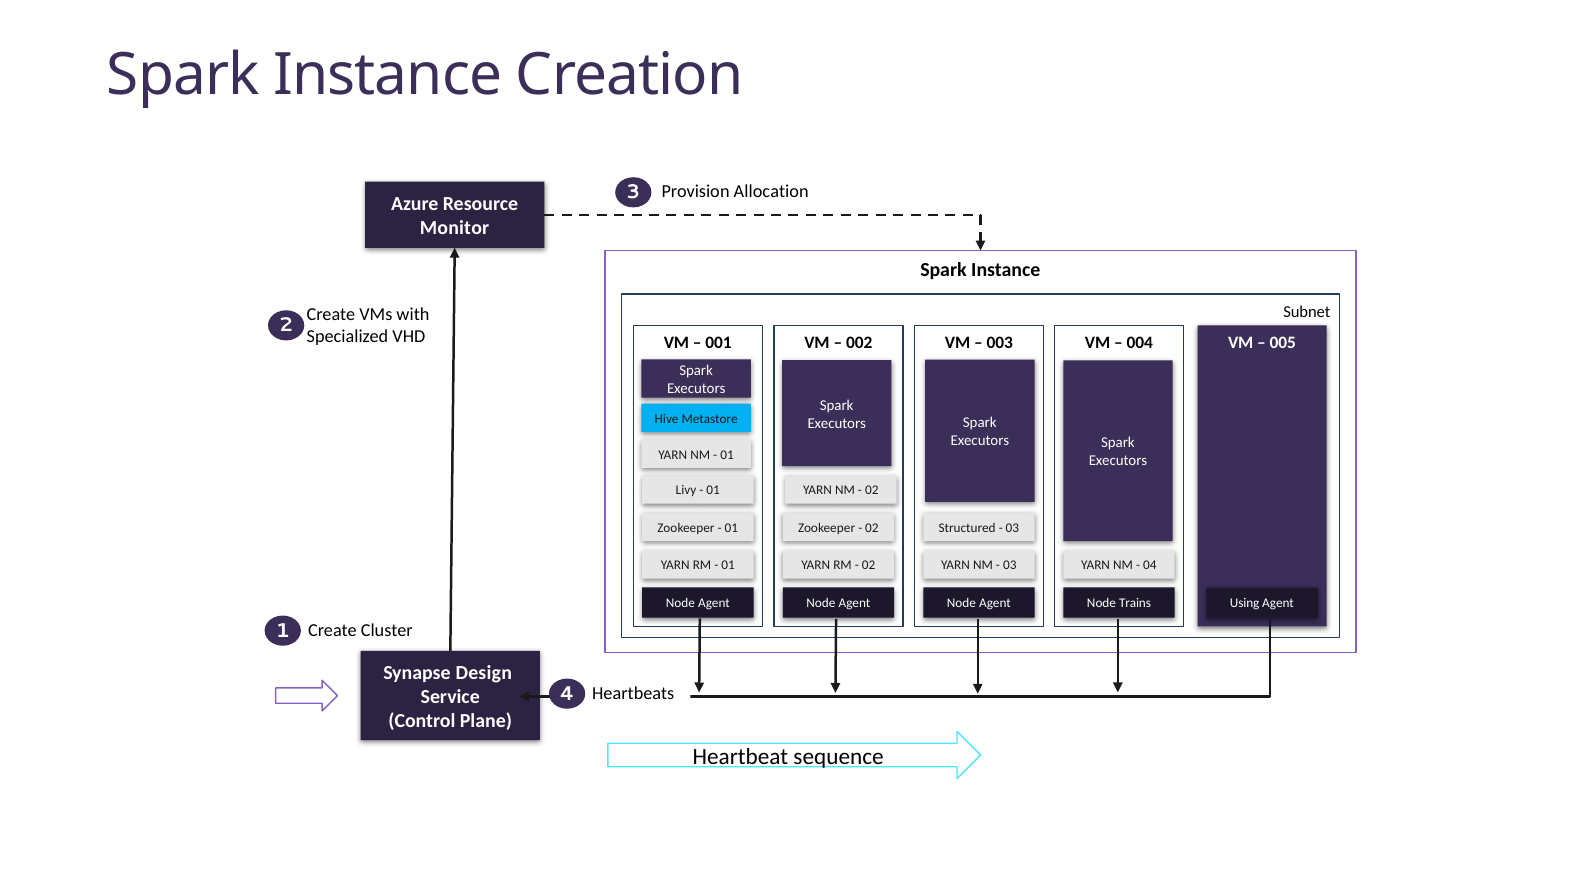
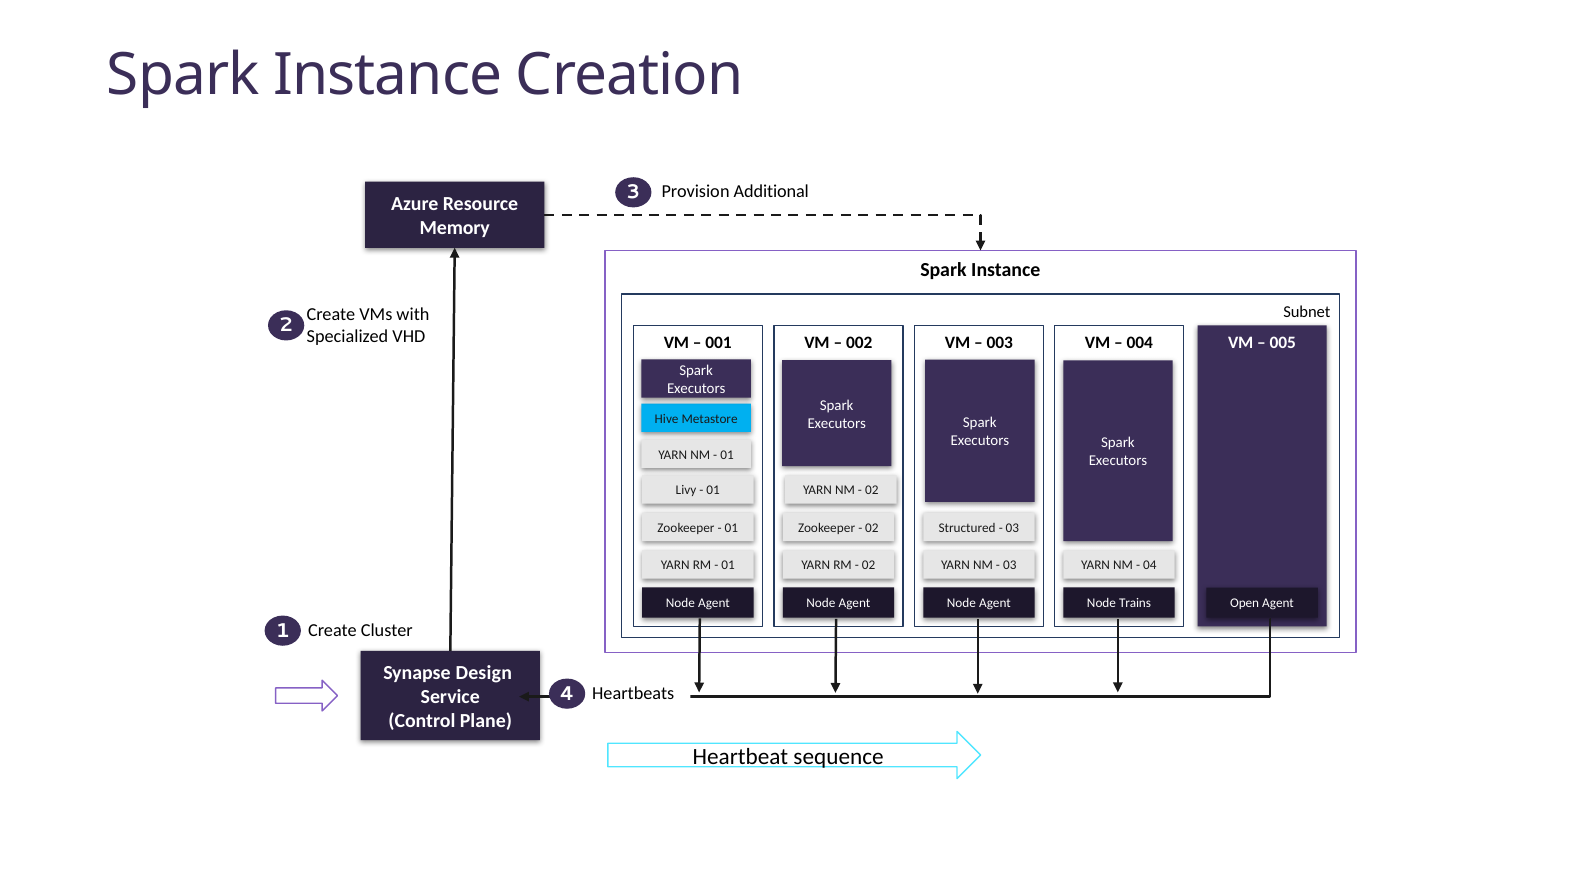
Allocation: Allocation -> Additional
Monitor: Monitor -> Memory
Using: Using -> Open
